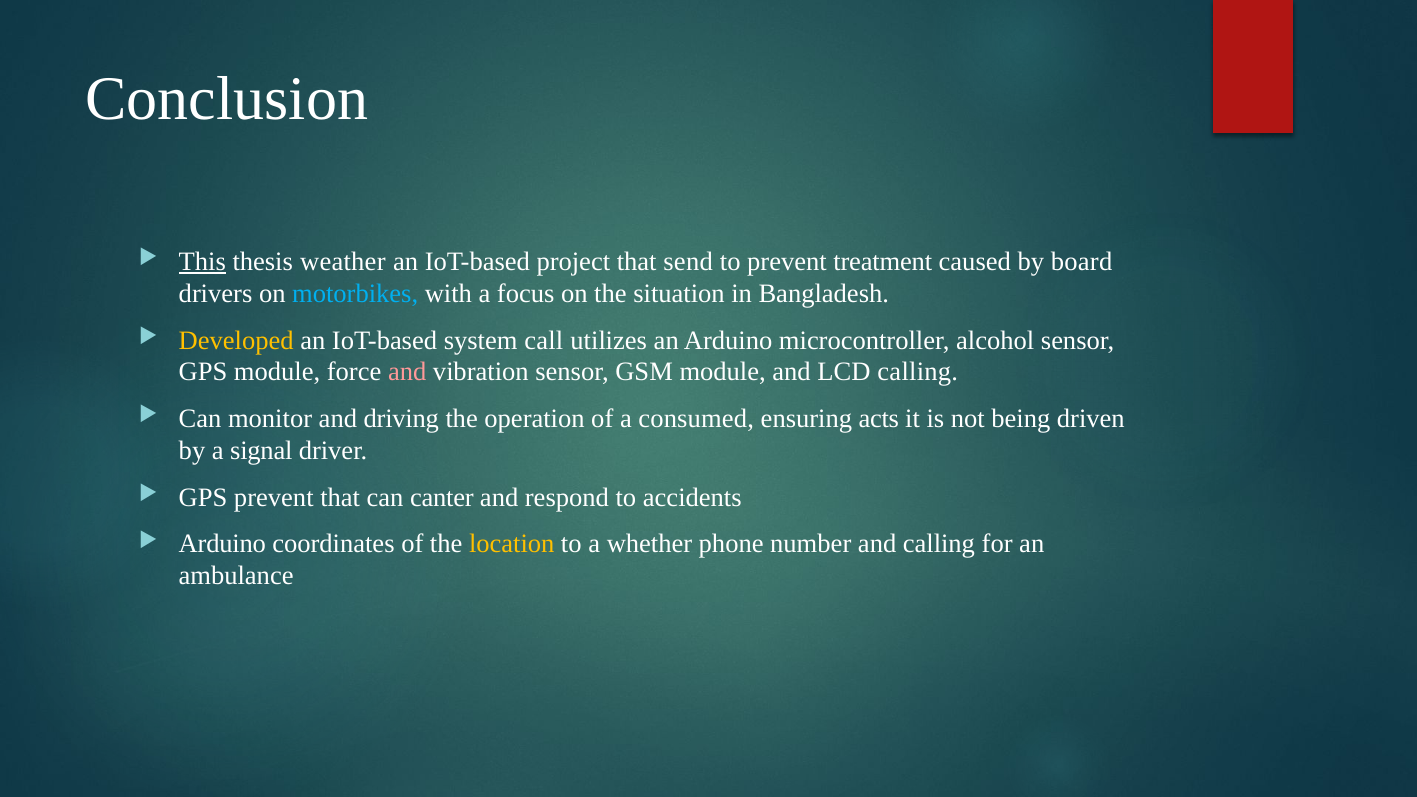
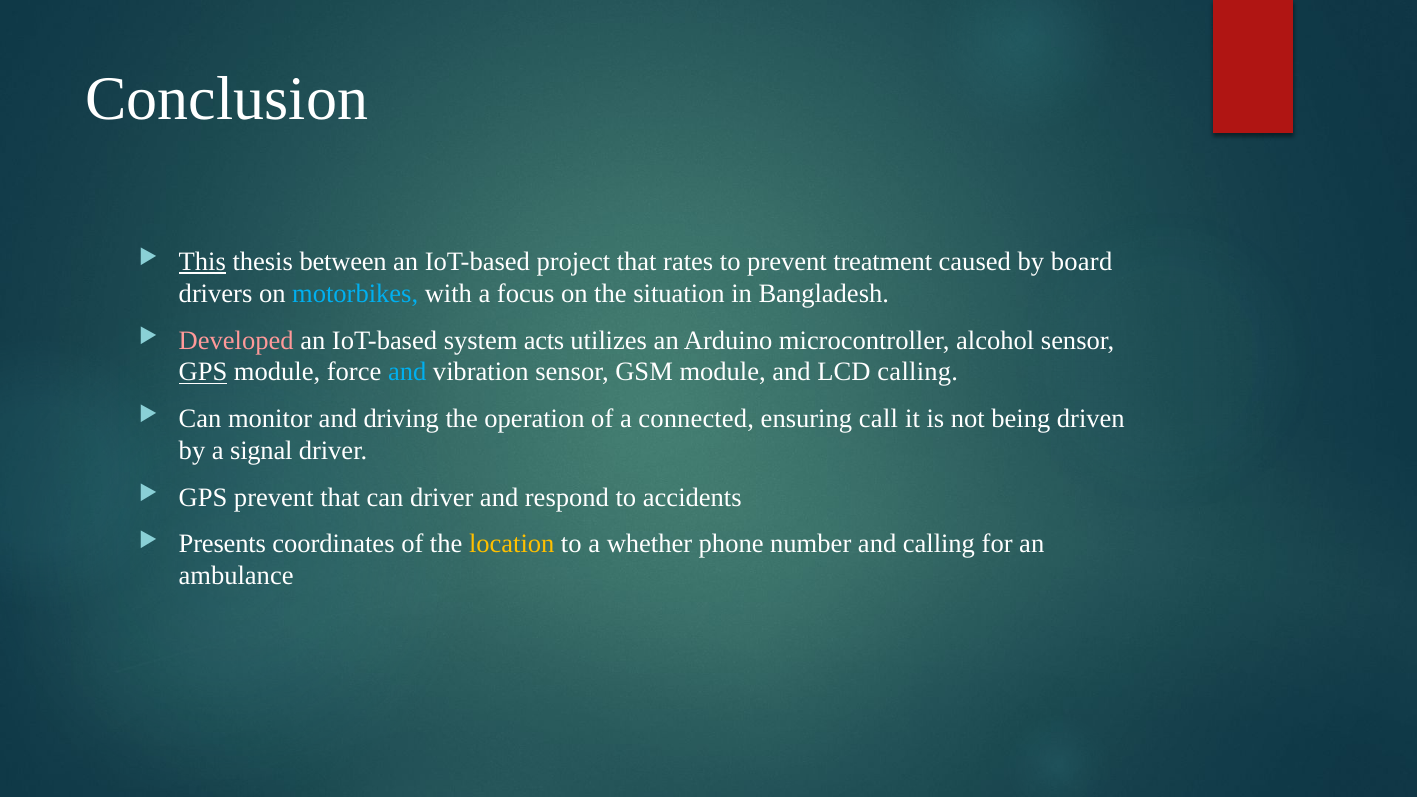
weather: weather -> between
send: send -> rates
Developed colour: yellow -> pink
call: call -> acts
GPS at (203, 372) underline: none -> present
and at (407, 372) colour: pink -> light blue
consumed: consumed -> connected
acts: acts -> call
can canter: canter -> driver
Arduino at (222, 544): Arduino -> Presents
